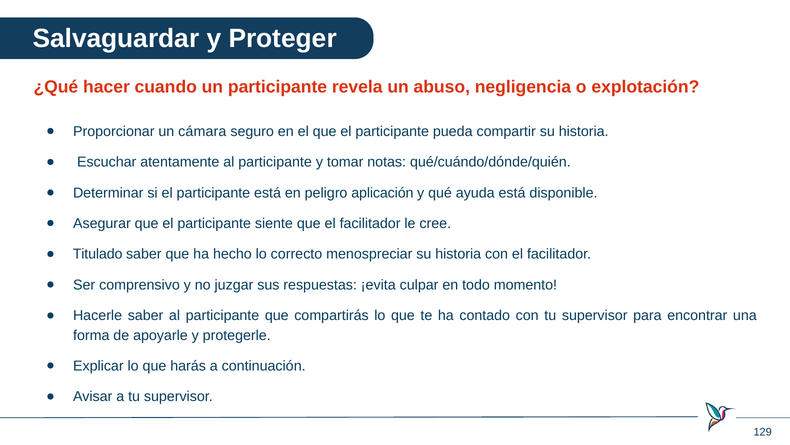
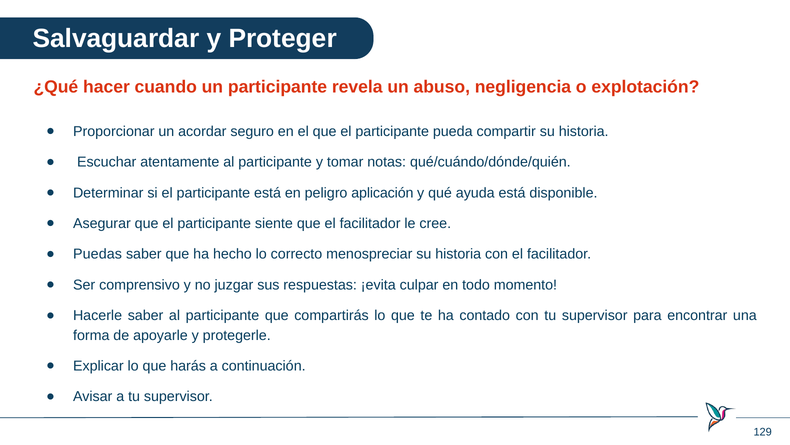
cámara: cámara -> acordar
Titulado: Titulado -> Puedas
